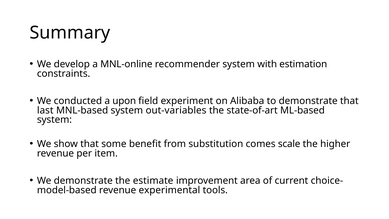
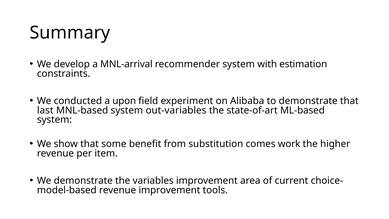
MNL-online: MNL-online -> MNL-arrival
scale: scale -> work
estimate: estimate -> variables
revenue experimental: experimental -> improvement
